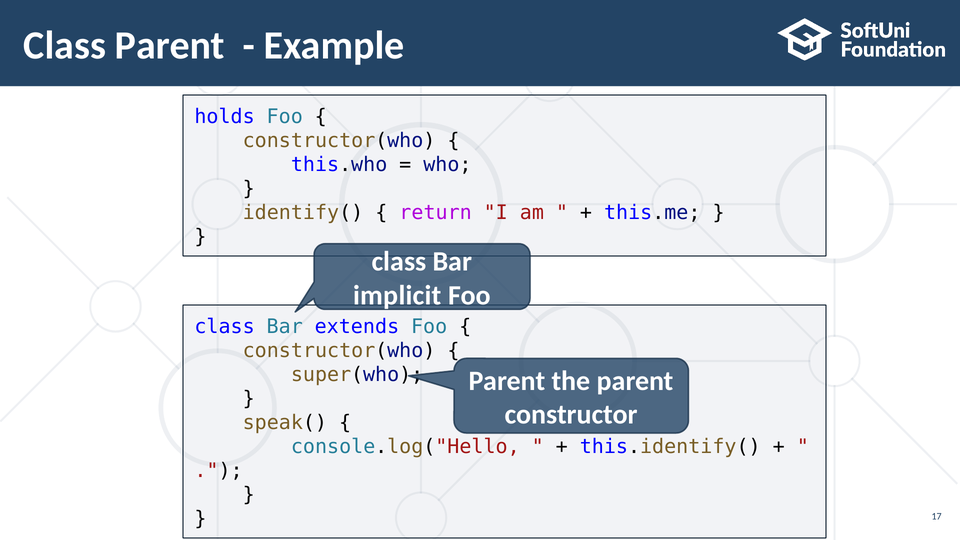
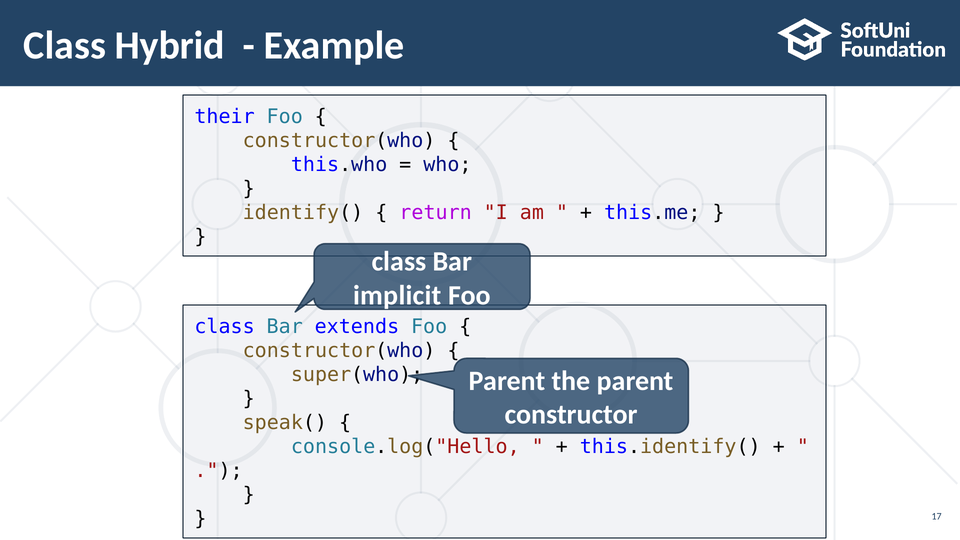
Class Parent: Parent -> Hybrid
holds: holds -> their
